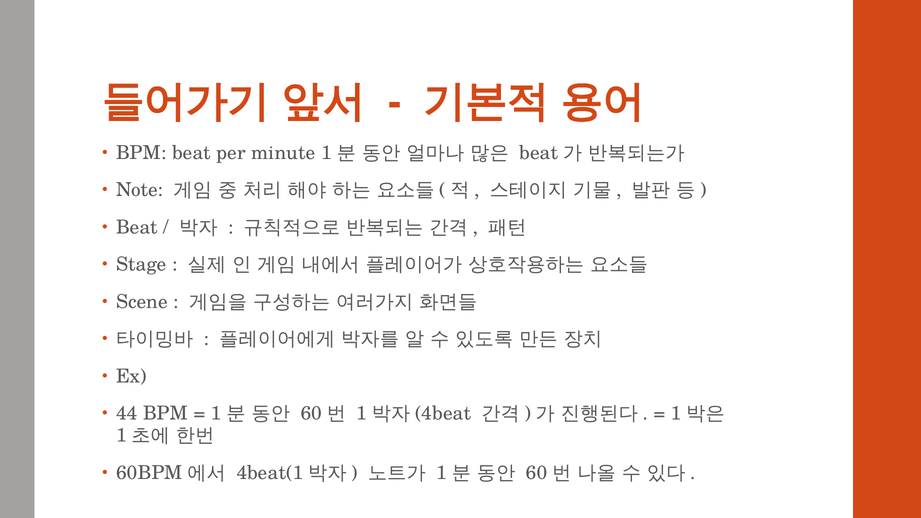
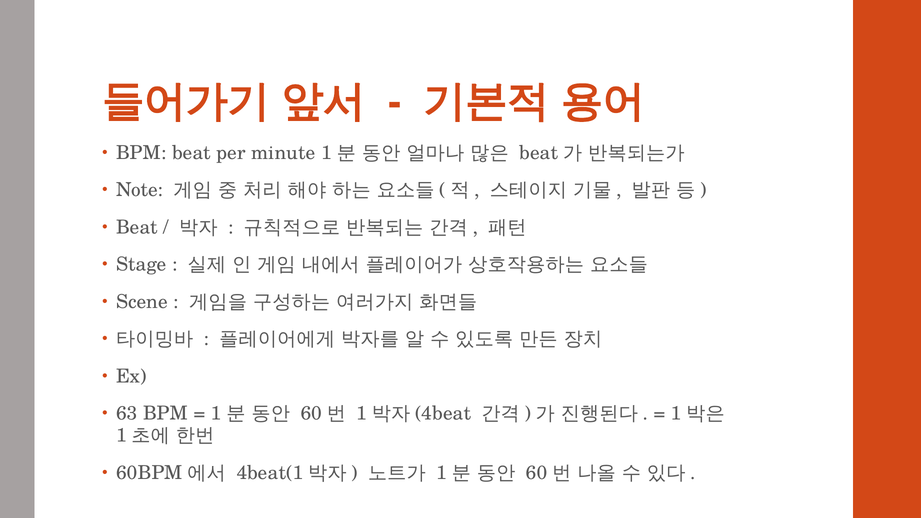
44: 44 -> 63
